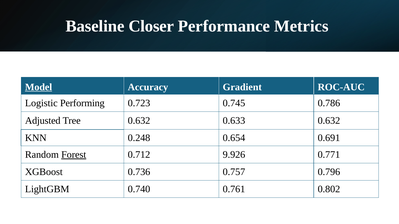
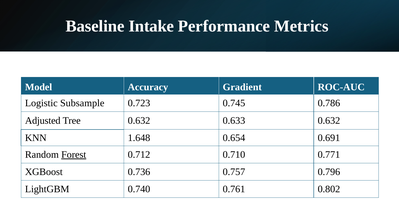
Closer: Closer -> Intake
Model underline: present -> none
Performing: Performing -> Subsample
0.248: 0.248 -> 1.648
9.926: 9.926 -> 0.710
